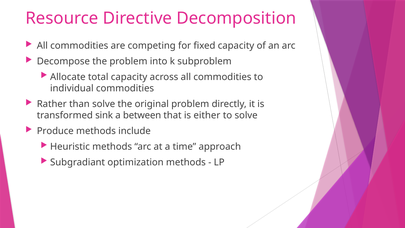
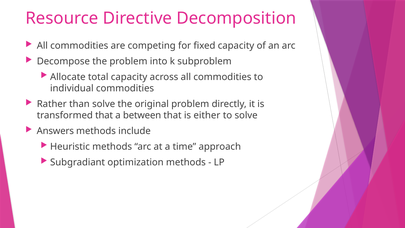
transformed sink: sink -> that
Produce: Produce -> Answers
